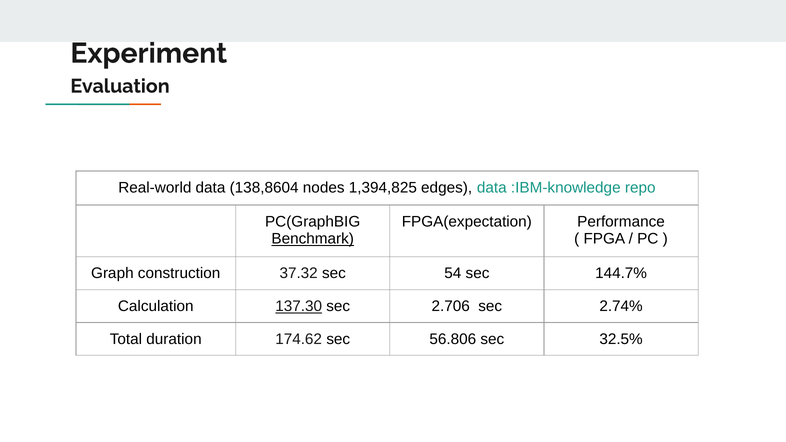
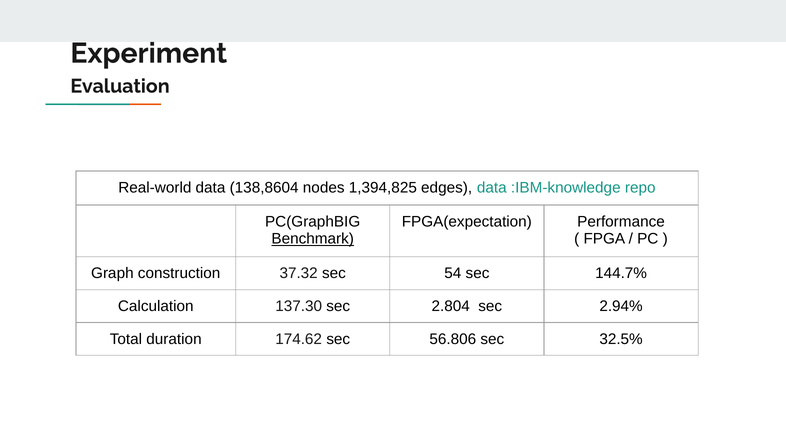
137.30 underline: present -> none
2.706: 2.706 -> 2.804
2.74%: 2.74% -> 2.94%
